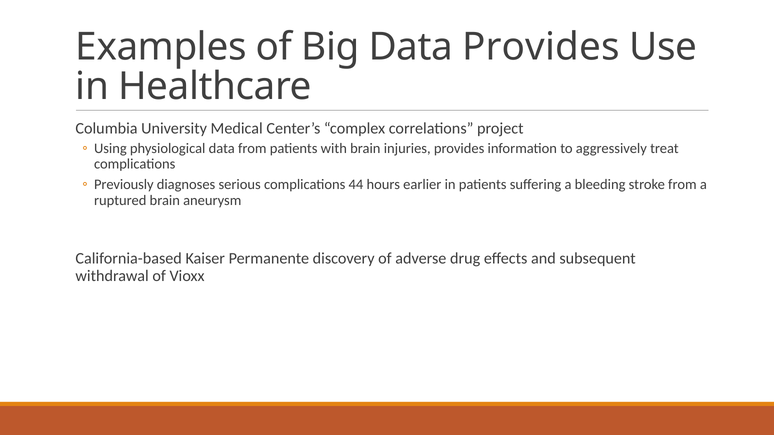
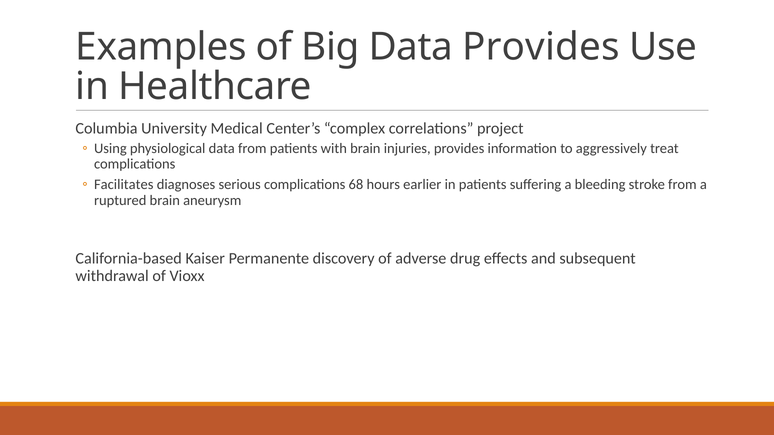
Previously: Previously -> Facilitates
44: 44 -> 68
